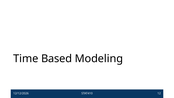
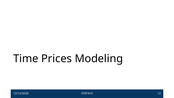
Based: Based -> Prices
